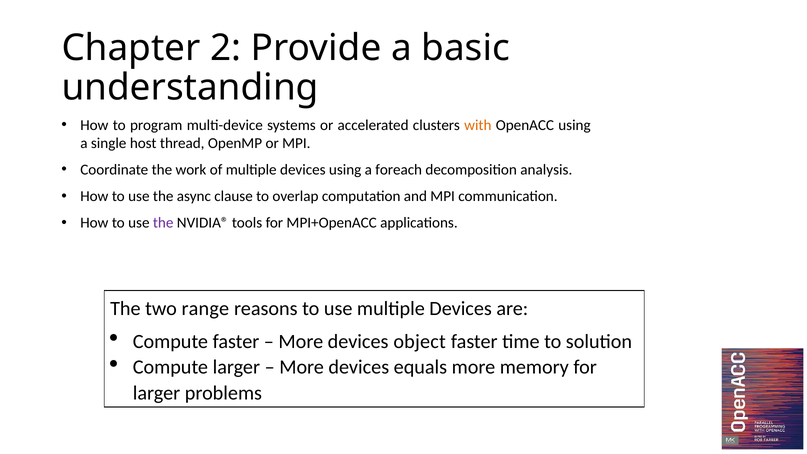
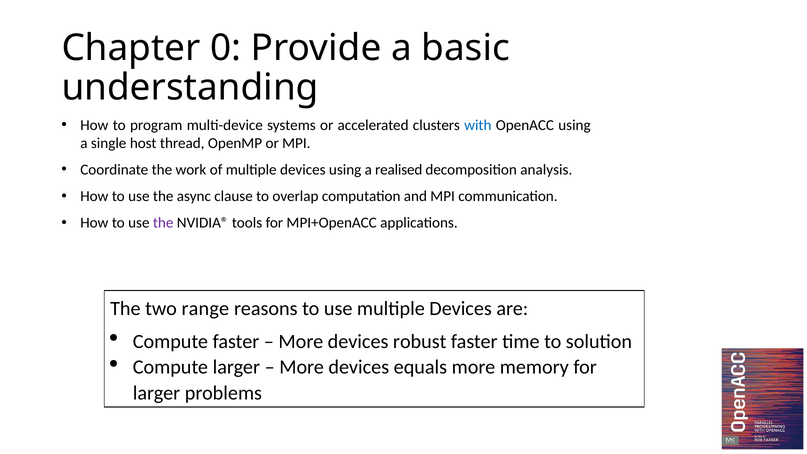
2: 2 -> 0
with colour: orange -> blue
foreach: foreach -> realised
object: object -> robust
